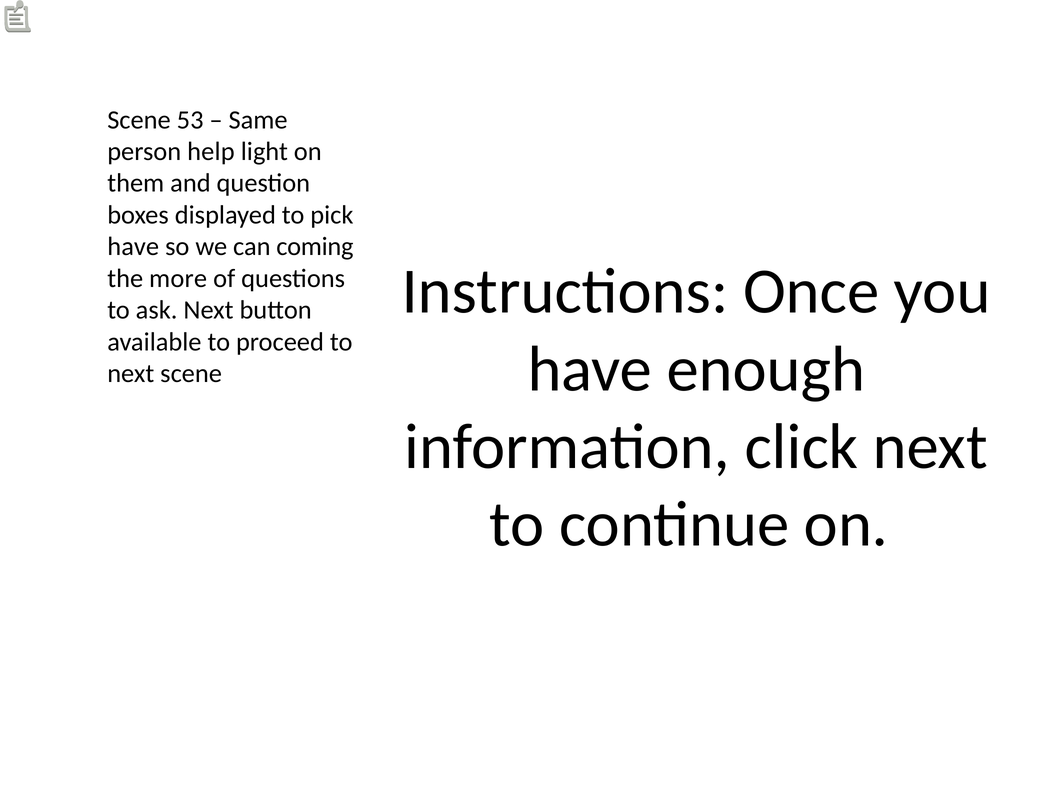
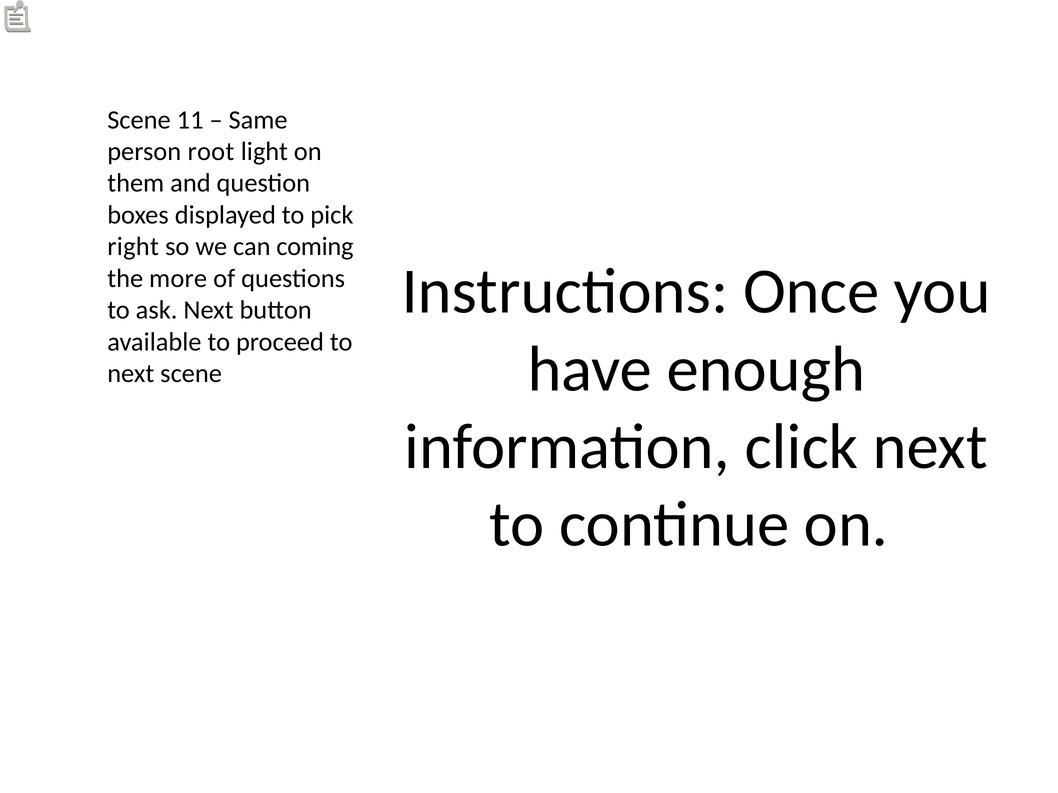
53: 53 -> 11
help: help -> root
have at (133, 247): have -> right
